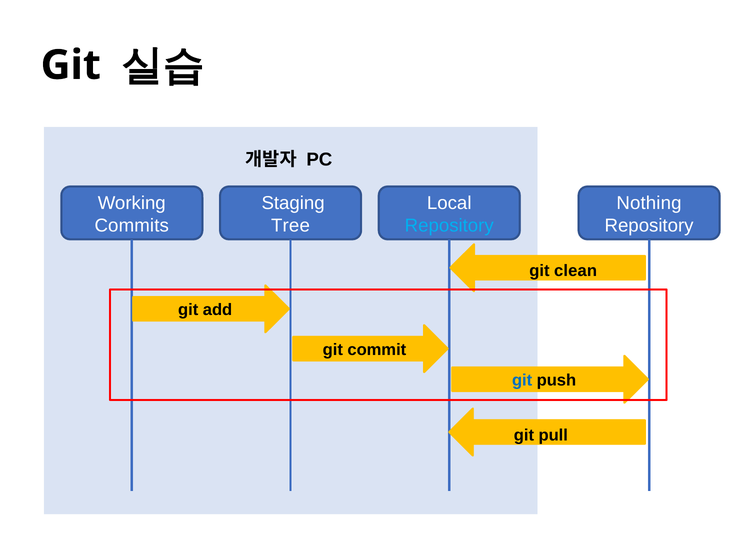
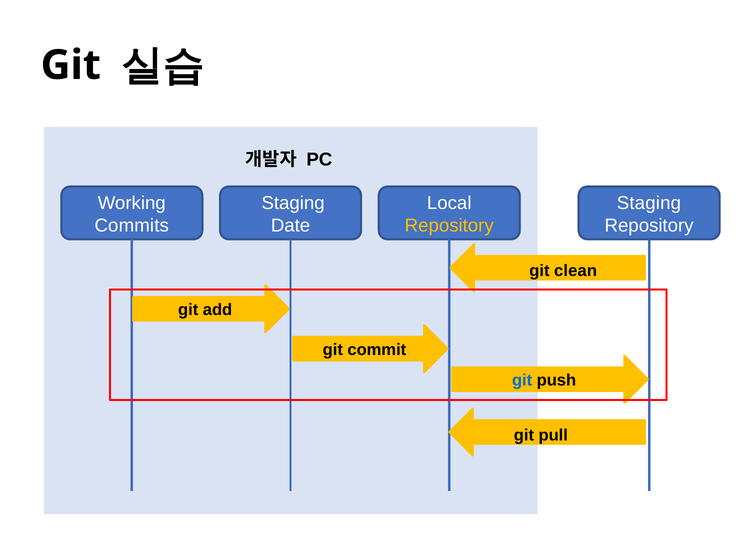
Nothing at (649, 203): Nothing -> Staging
Tree: Tree -> Date
Repository at (449, 226) colour: light blue -> yellow
